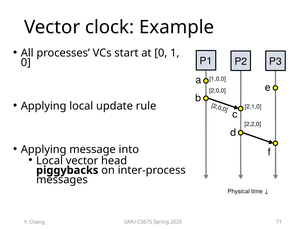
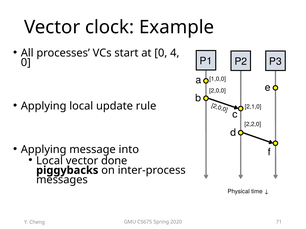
1: 1 -> 4
head: head -> done
